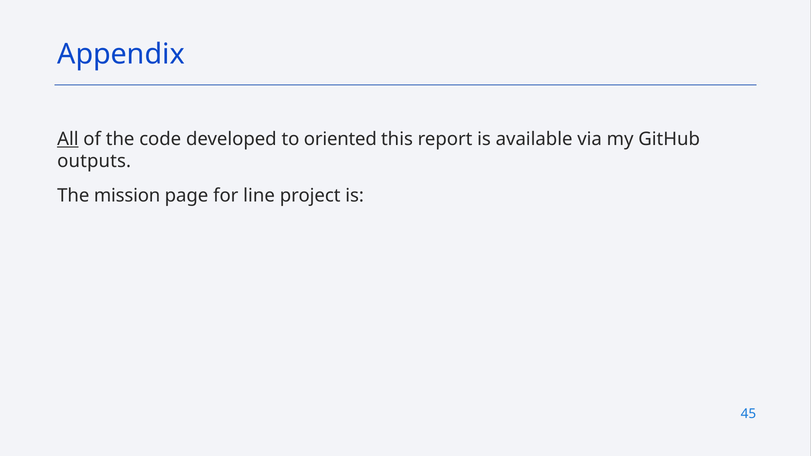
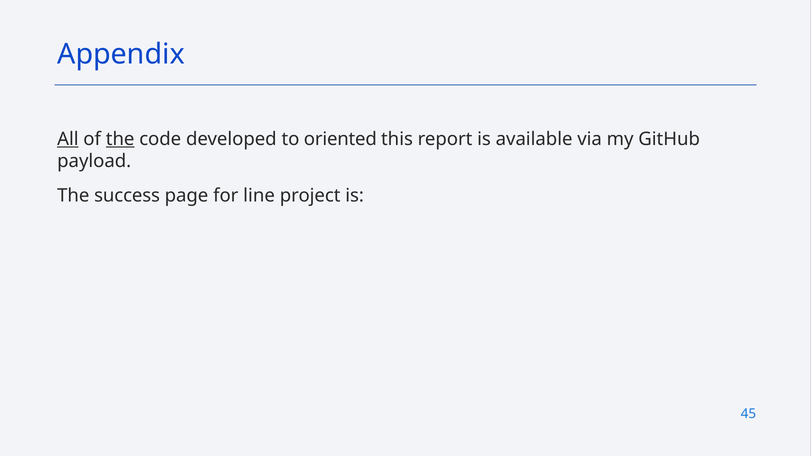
the at (120, 139) underline: none -> present
outputs: outputs -> payload
mission: mission -> success
